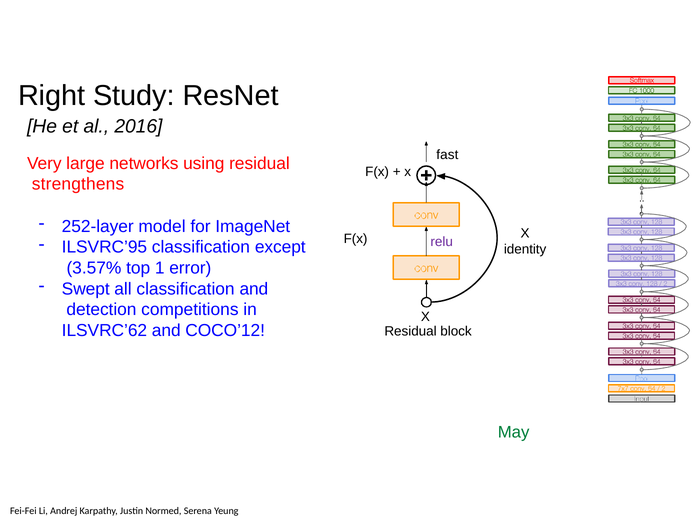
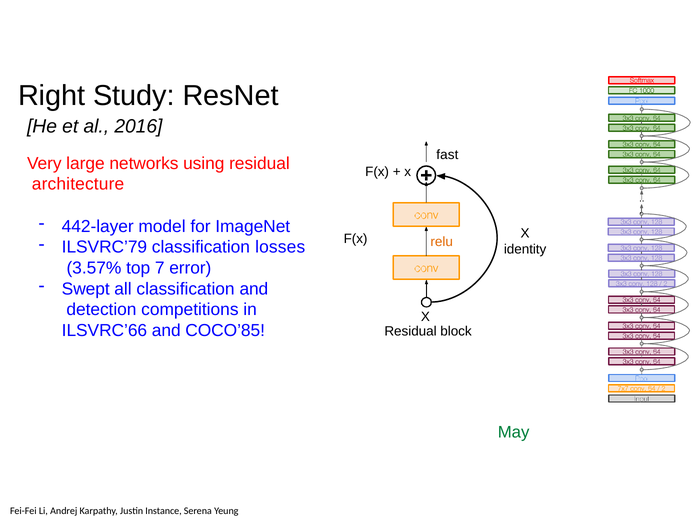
strengthens: strengthens -> architecture
252-layer: 252-layer -> 442-layer
relu colour: purple -> orange
ILSVRC’95: ILSVRC’95 -> ILSVRC’79
except: except -> losses
top 1: 1 -> 7
ILSVRC’62: ILSVRC’62 -> ILSVRC’66
COCO’12: COCO’12 -> COCO’85
Normed: Normed -> Instance
